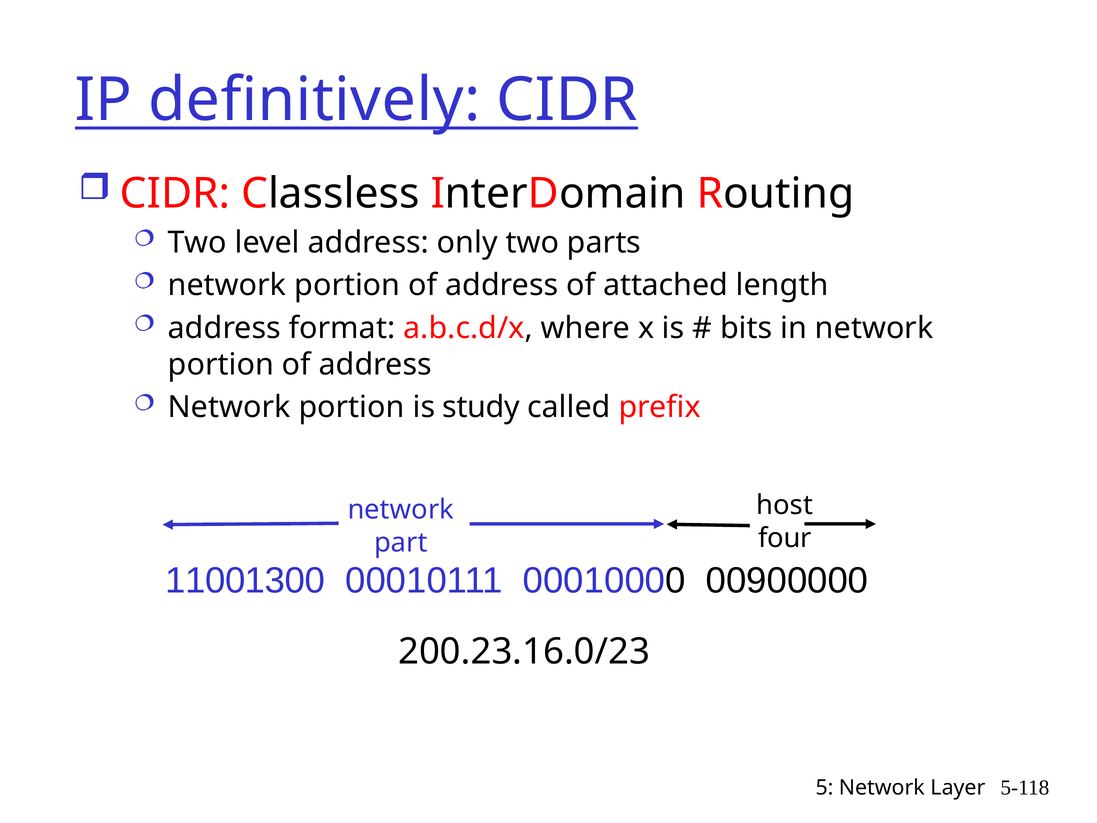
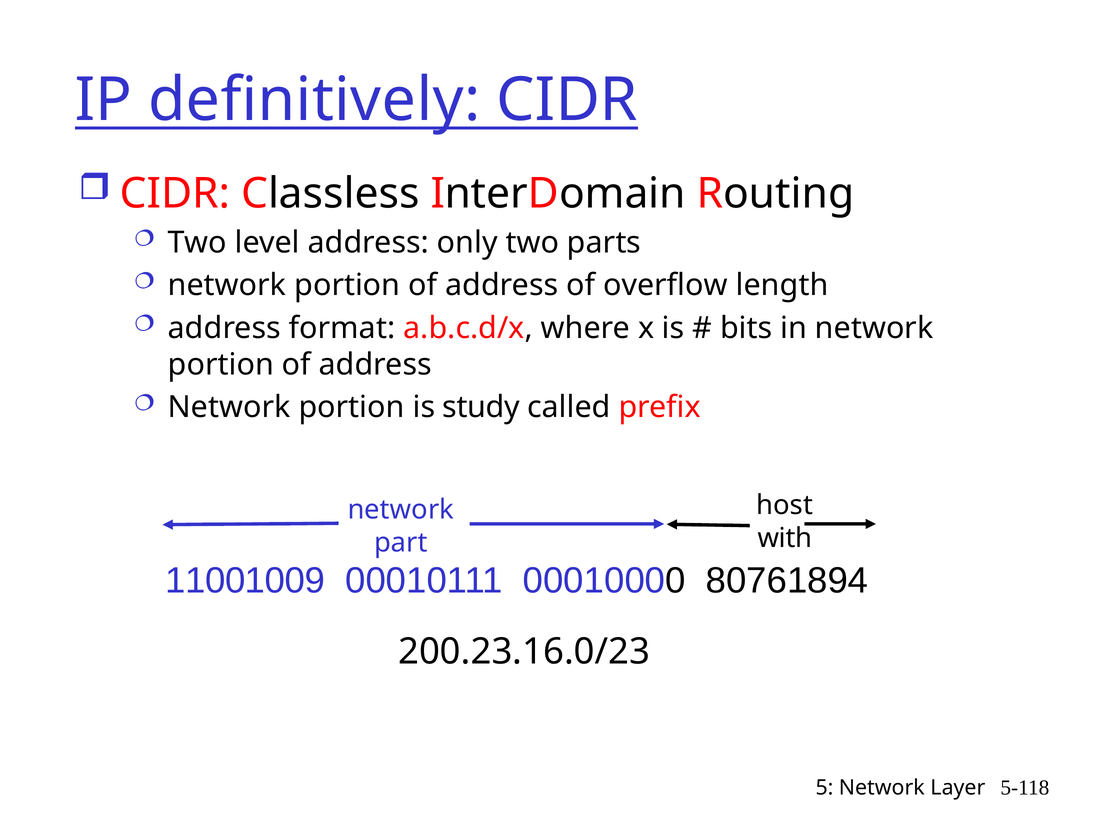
attached: attached -> overflow
four: four -> with
11001300: 11001300 -> 11001009
00900000: 00900000 -> 80761894
